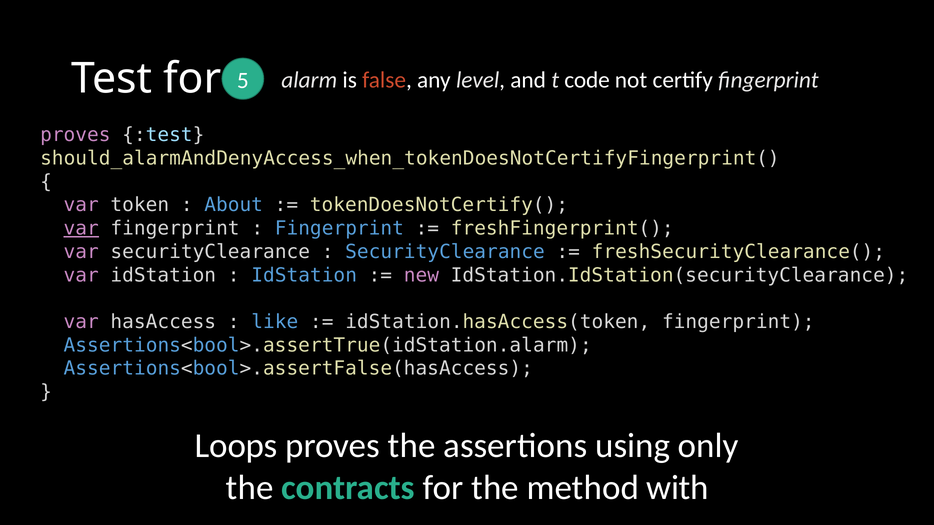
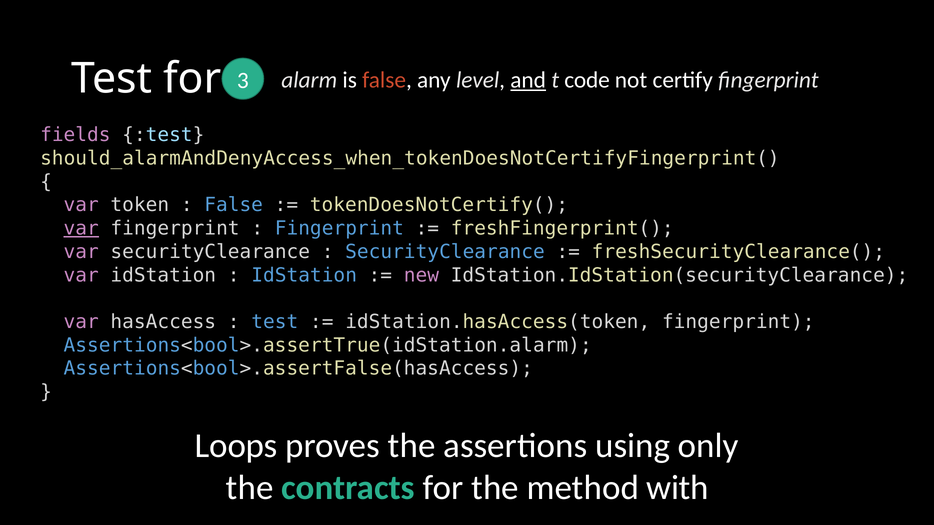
5: 5 -> 3
and underline: none -> present
proves at (75, 135): proves -> fields
About at (234, 205): About -> False
like at (275, 322): like -> test
